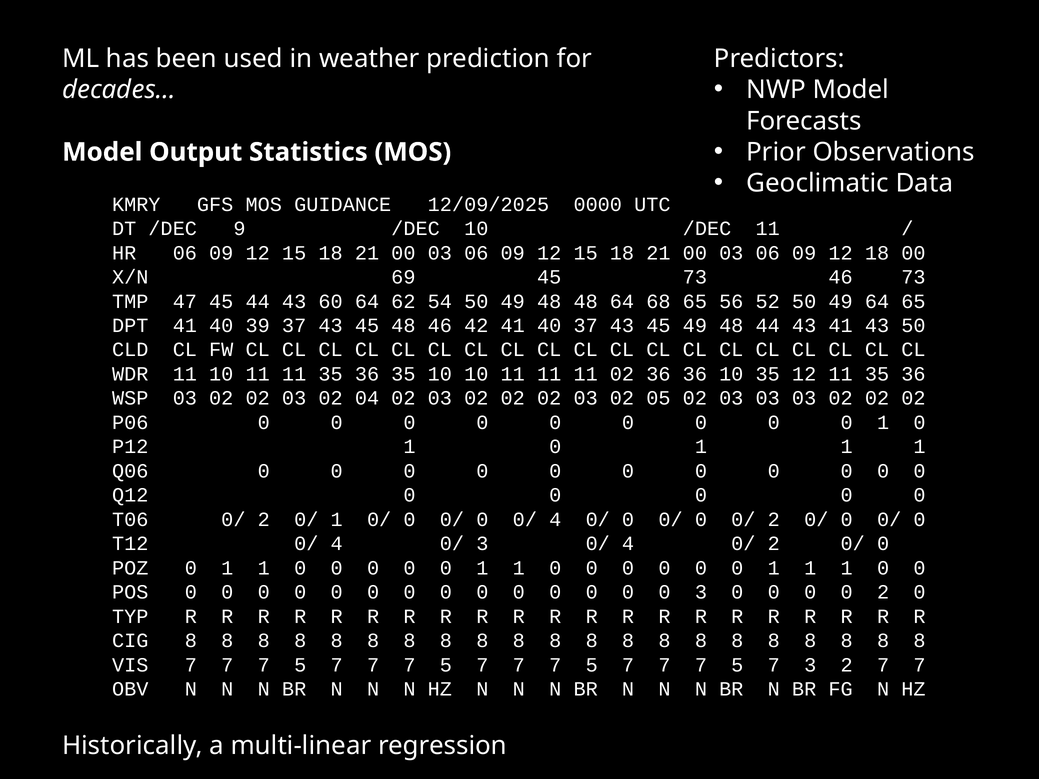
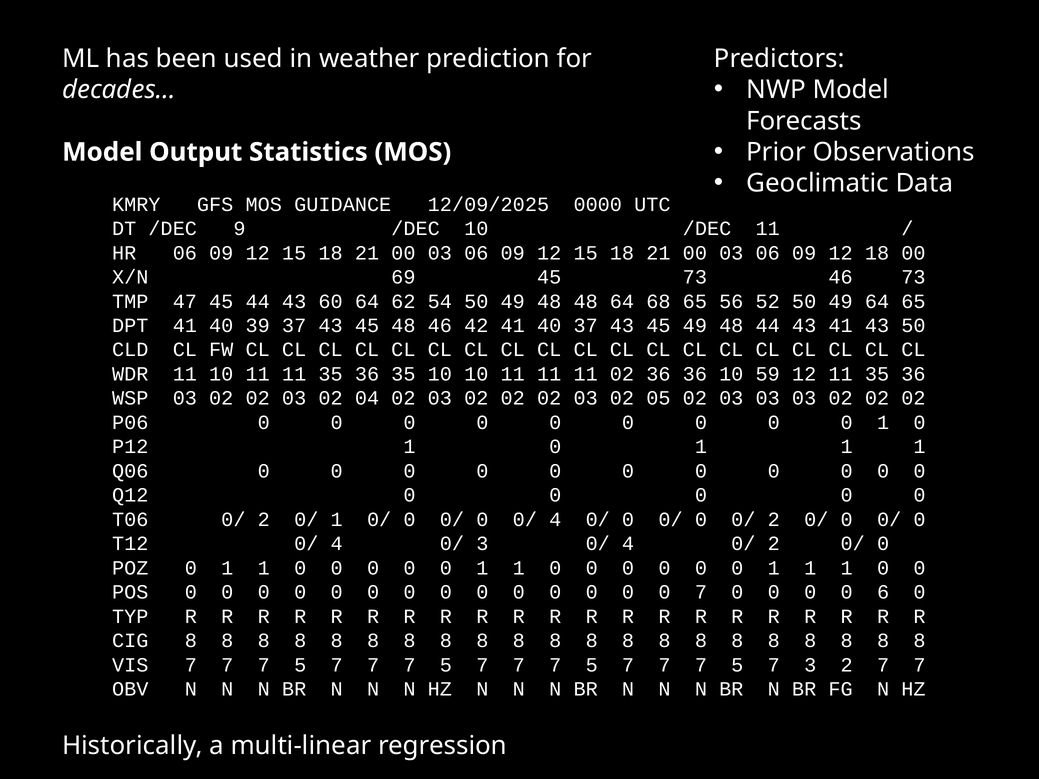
10 35: 35 -> 59
0 3: 3 -> 7
0 2: 2 -> 6
